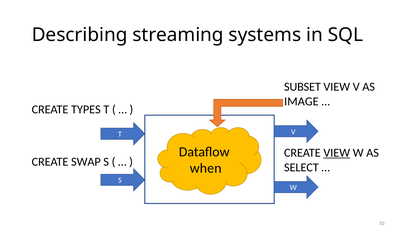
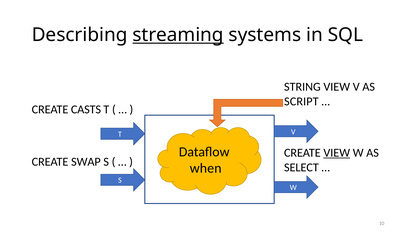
streaming underline: none -> present
SUBSET: SUBSET -> STRING
IMAGE: IMAGE -> SCRIPT
TYPES: TYPES -> CASTS
